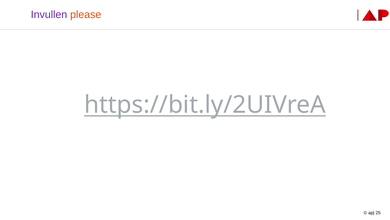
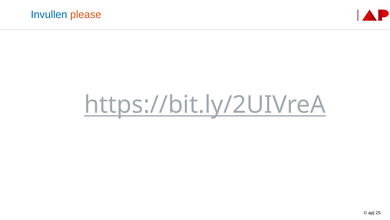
Invullen colour: purple -> blue
